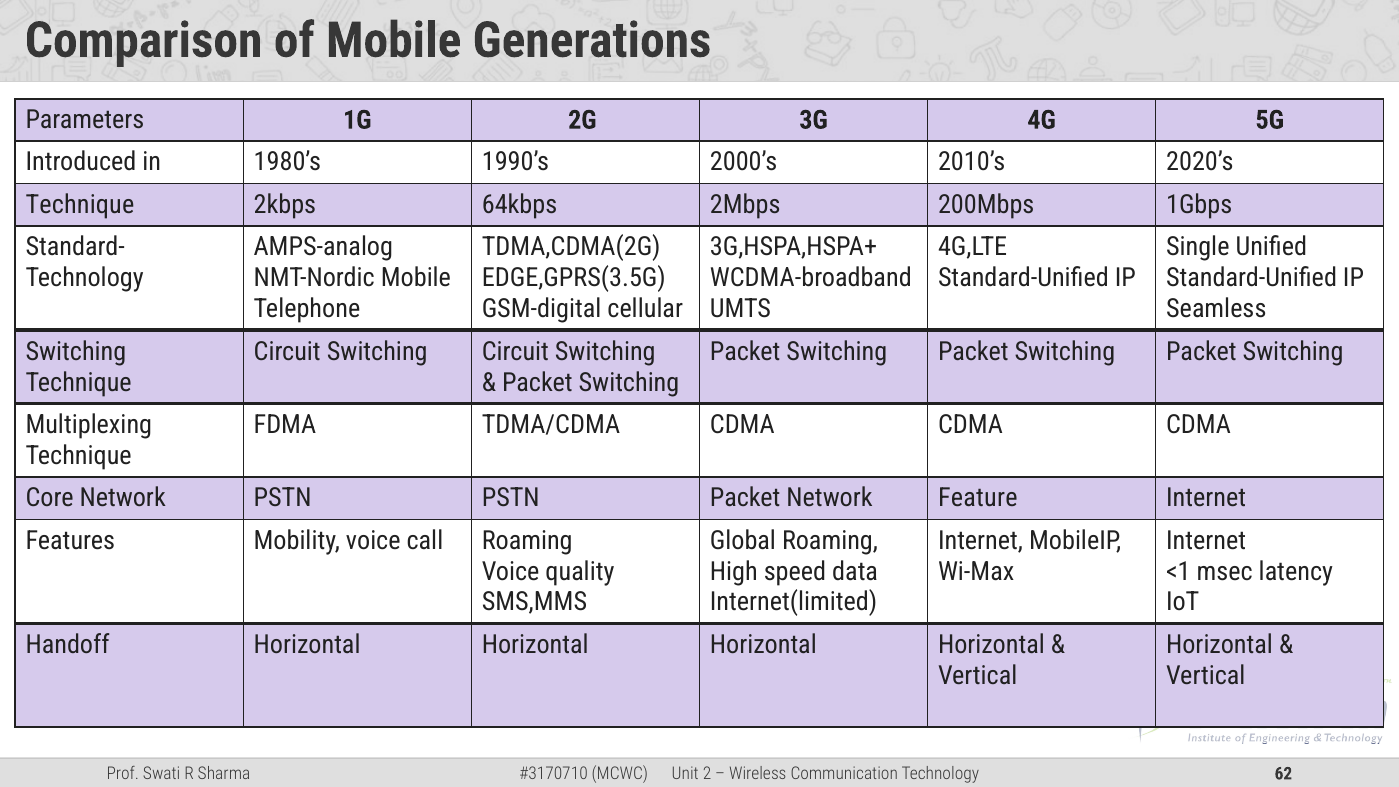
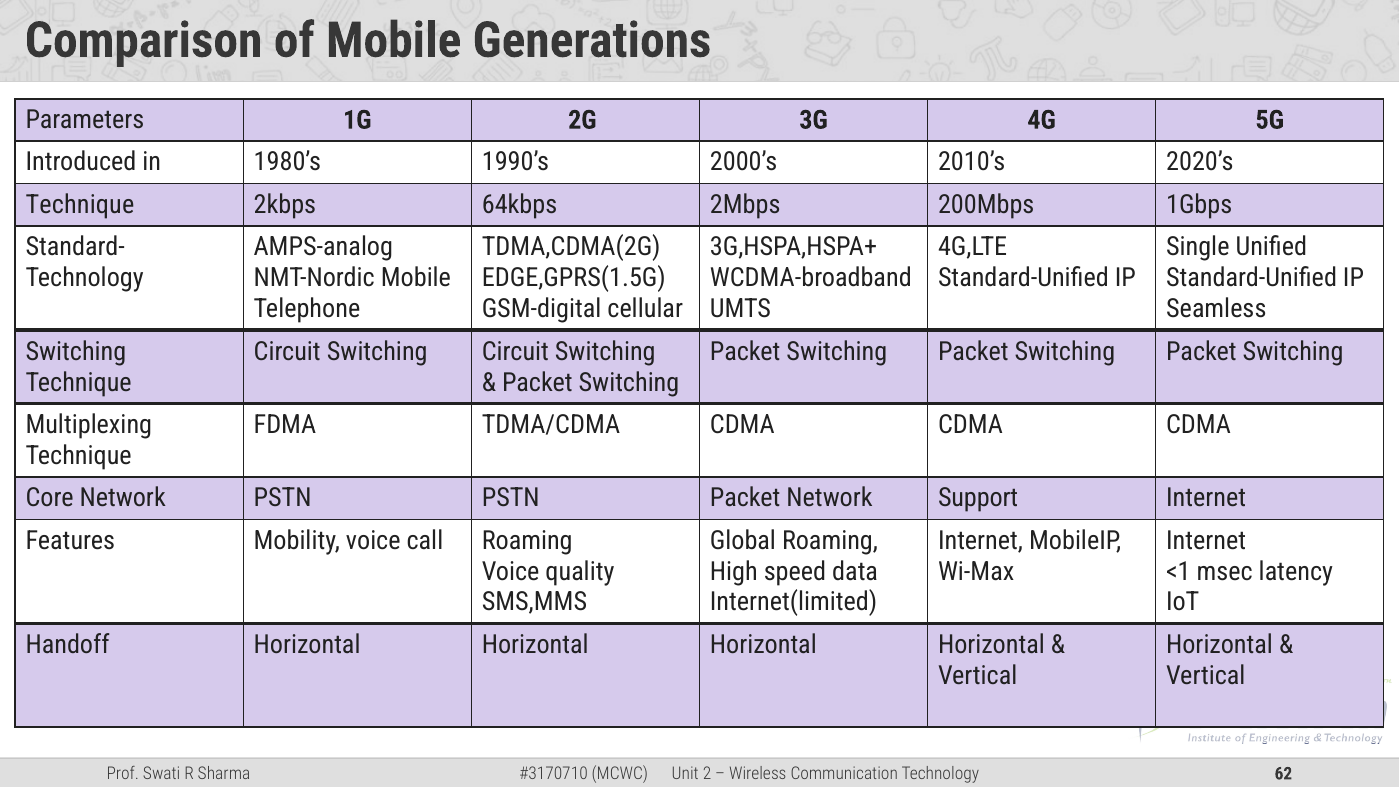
EDGE,GPRS(3.5G: EDGE,GPRS(3.5G -> EDGE,GPRS(1.5G
Feature: Feature -> Support
